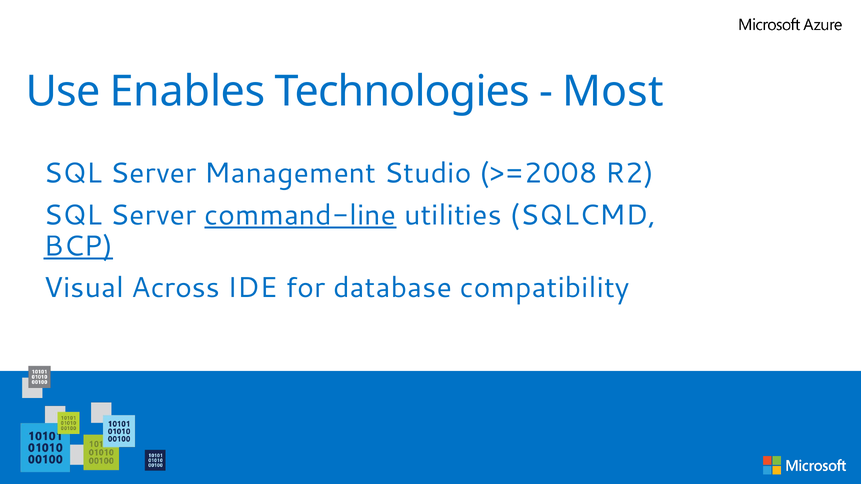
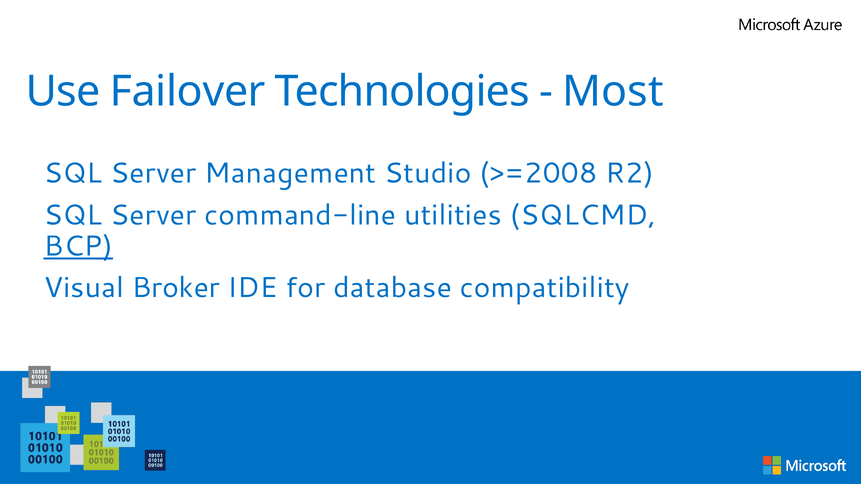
Enables: Enables -> Failover
command-line underline: present -> none
Across: Across -> Broker
